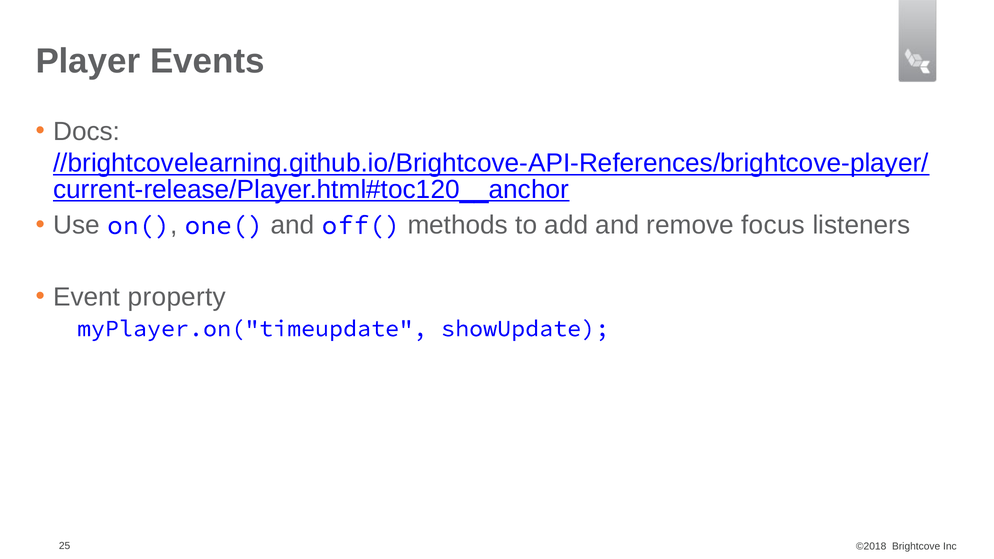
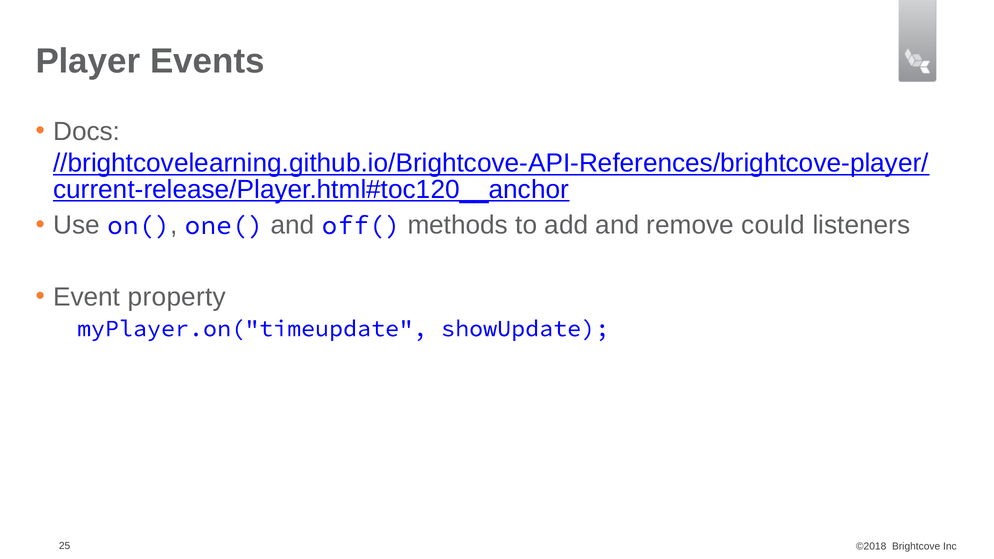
focus: focus -> could
